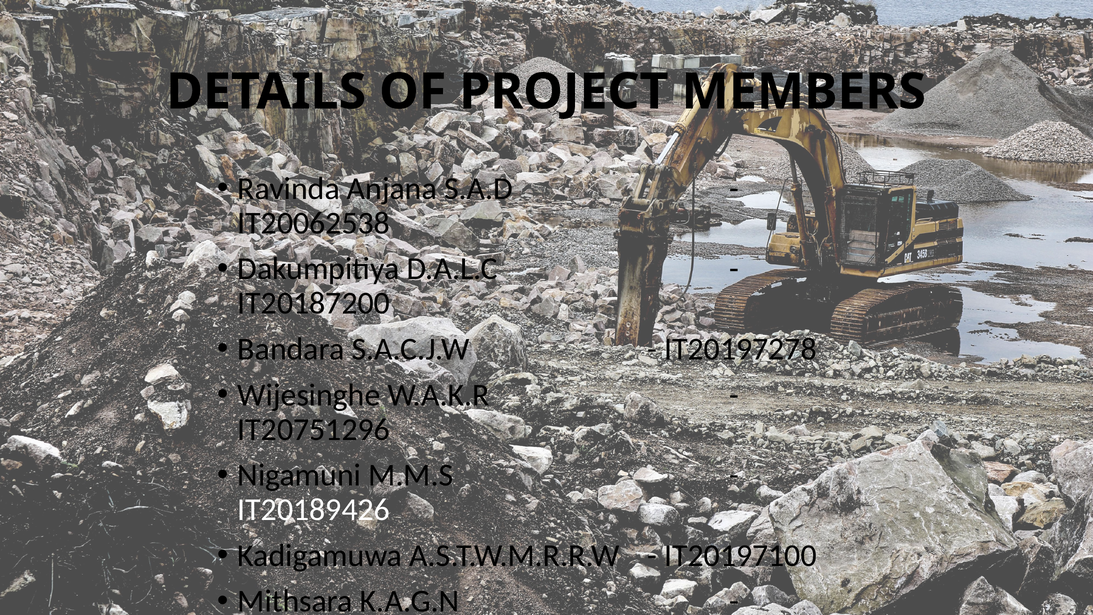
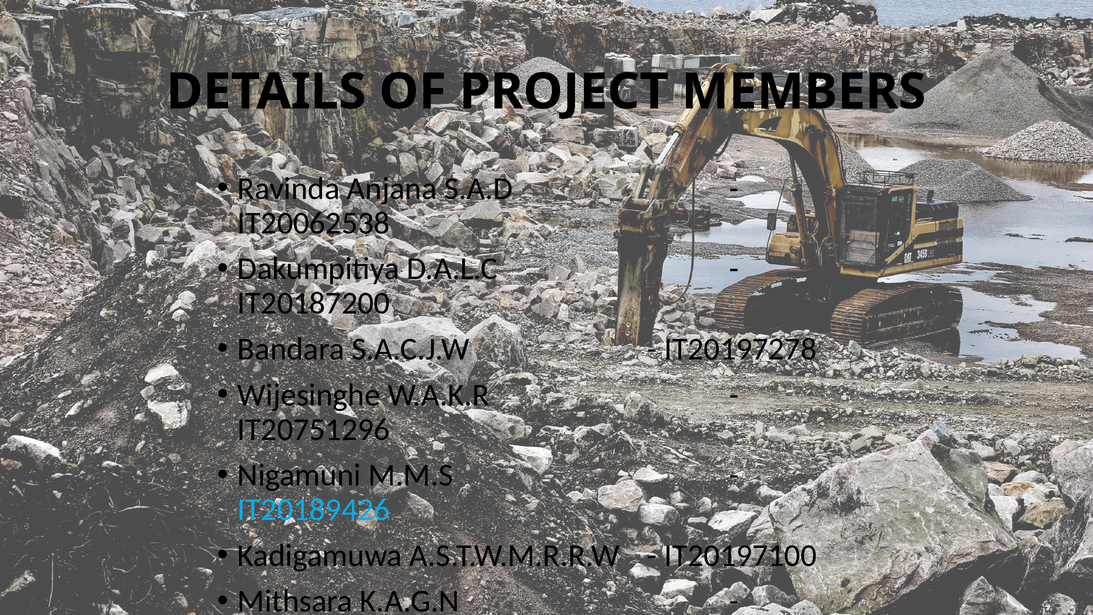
IT20189426 colour: white -> light blue
